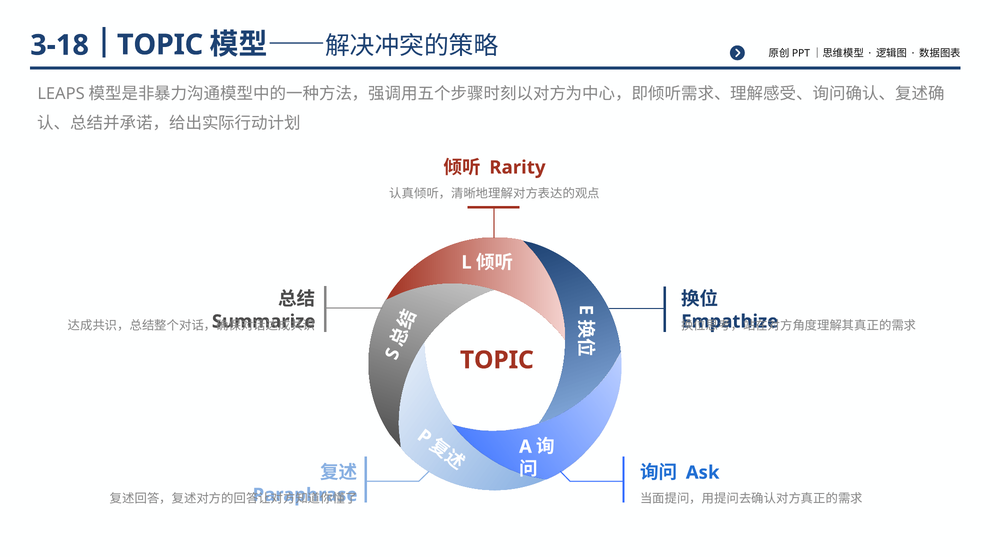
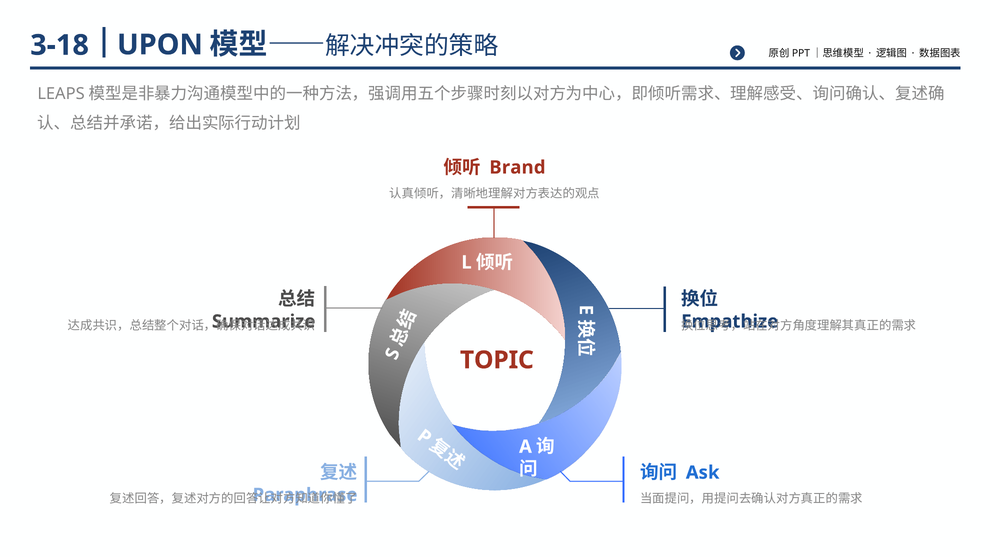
TOPIC at (160, 45): TOPIC -> UPON
Rarity: Rarity -> Brand
